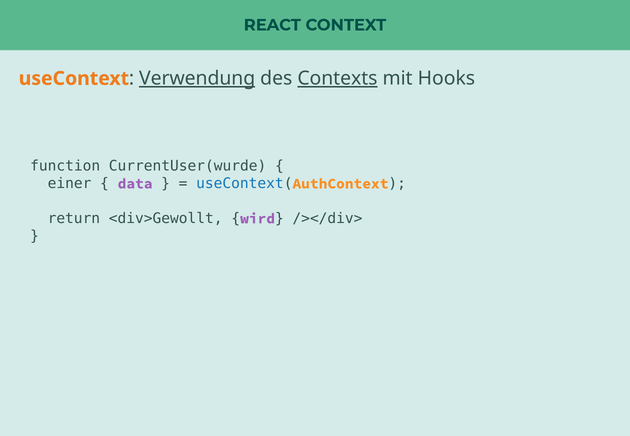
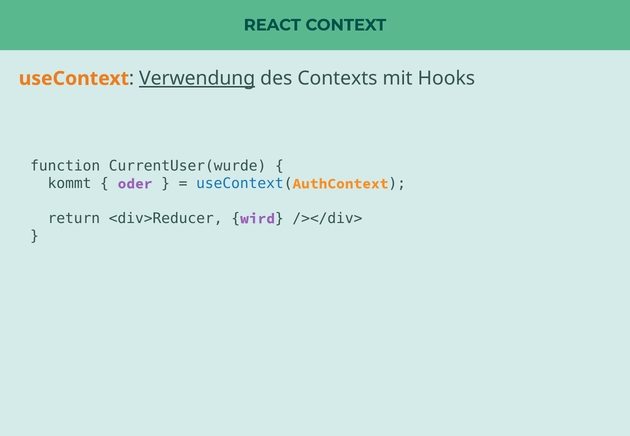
Contexts underline: present -> none
einer: einer -> kommt
data: data -> oder
<div>Gewollt: <div>Gewollt -> <div>Reducer
